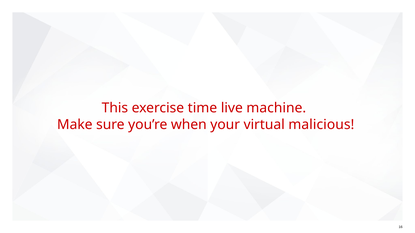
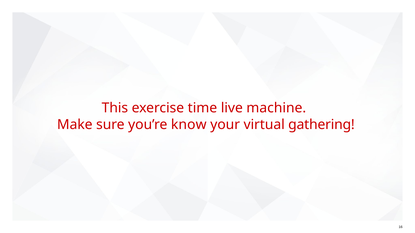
when: when -> know
malicious: malicious -> gathering
